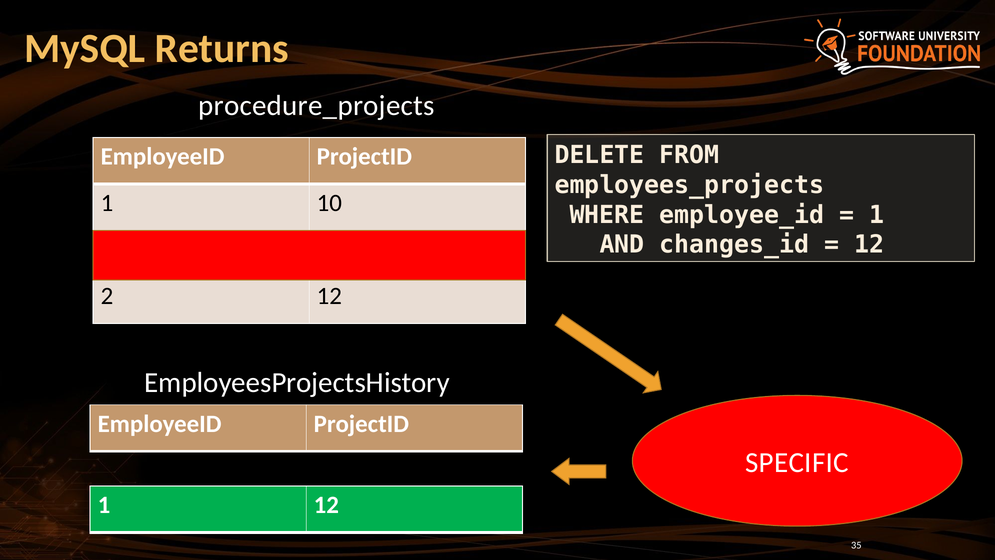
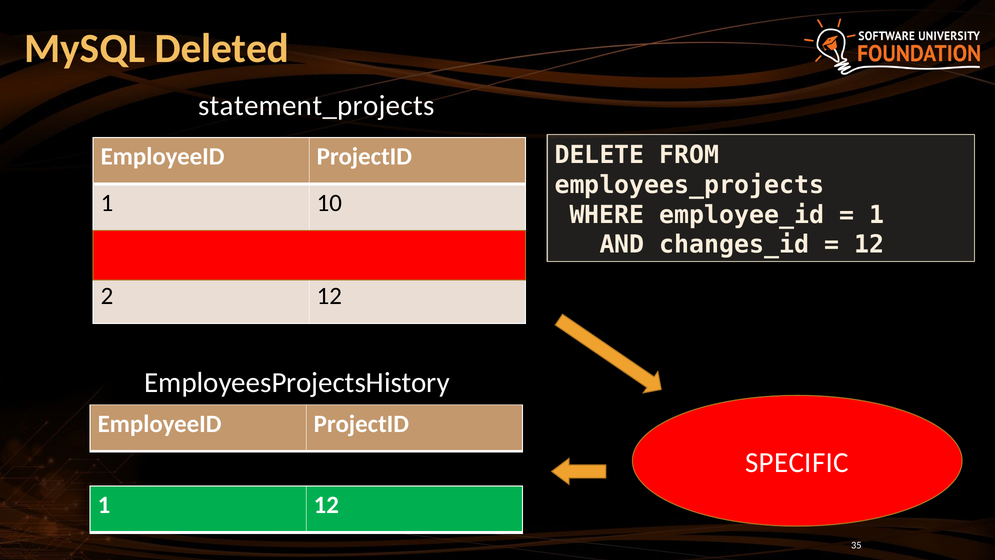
Returns: Returns -> Deleted
procedure_projects: procedure_projects -> statement_projects
